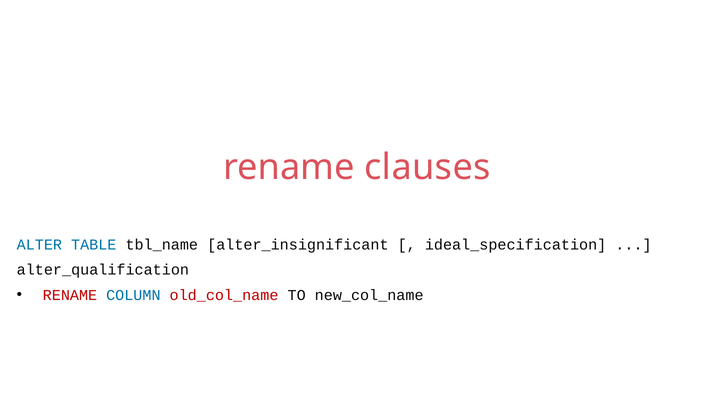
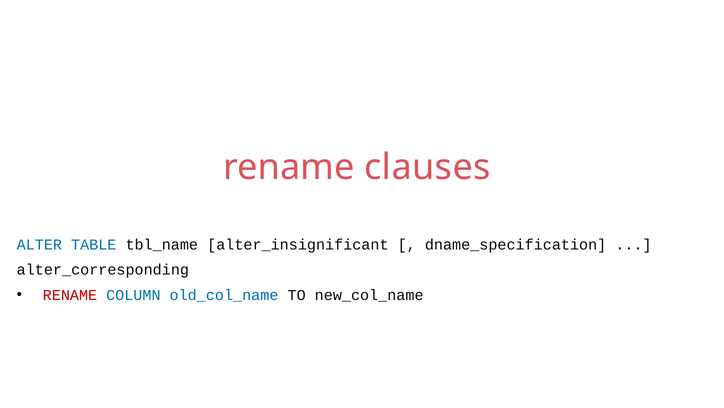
ideal_specification: ideal_specification -> dname_specification
alter_qualification: alter_qualification -> alter_corresponding
old_col_name colour: red -> blue
